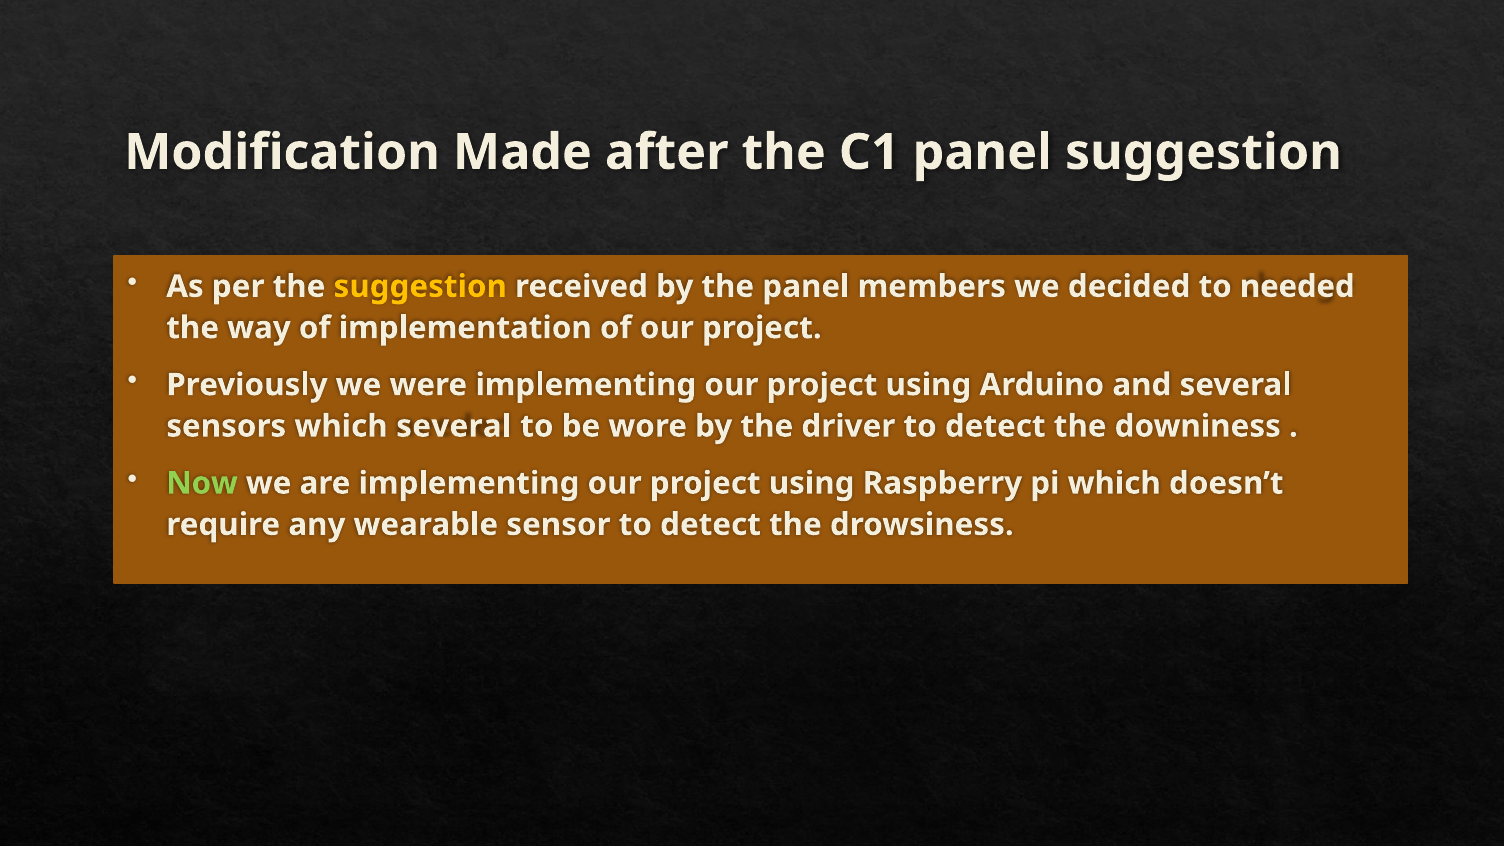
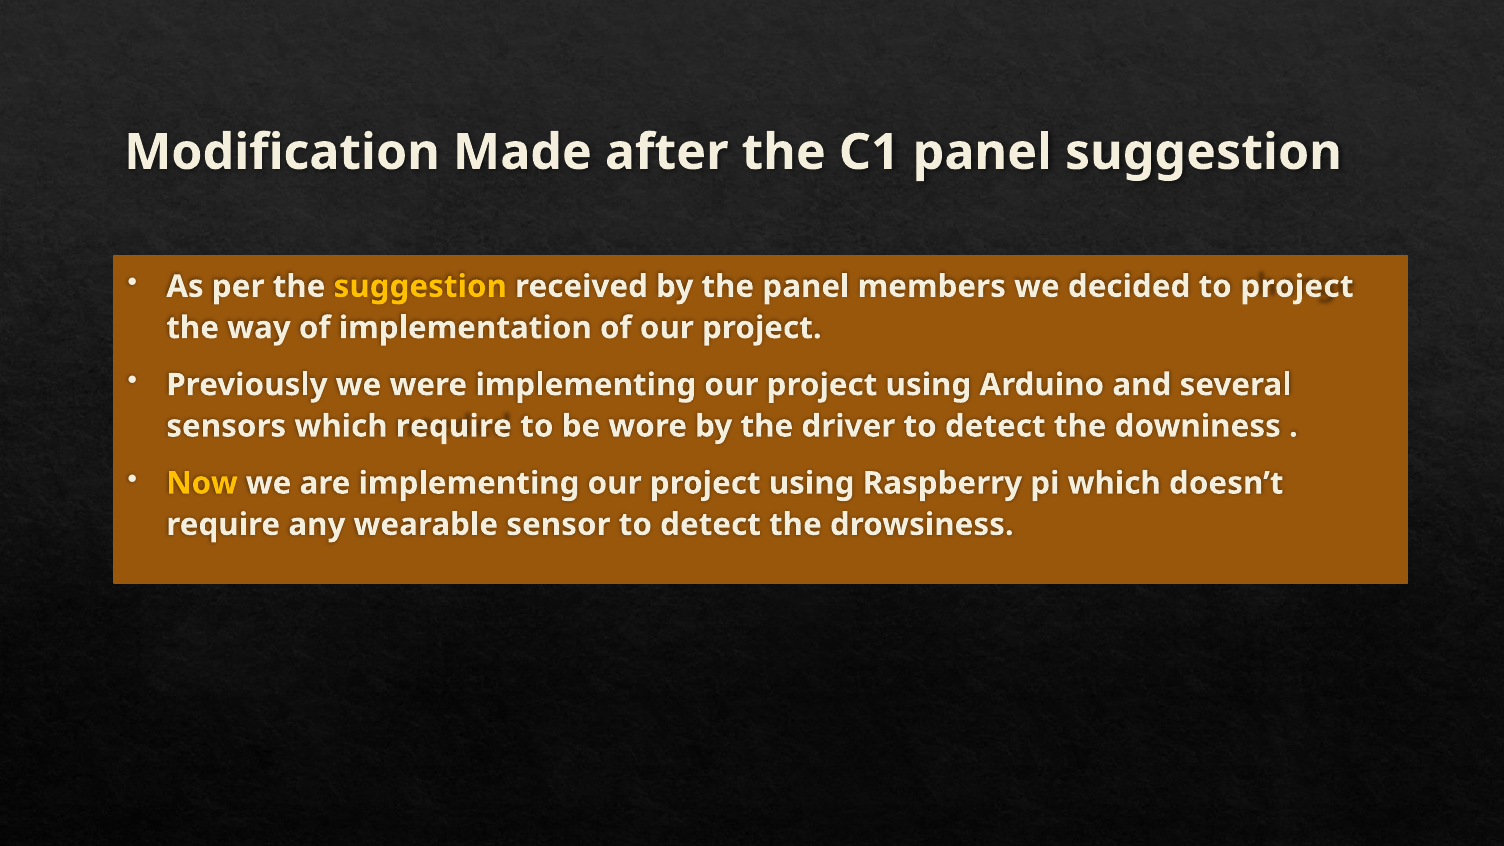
to needed: needed -> project
which several: several -> require
Now colour: light green -> yellow
